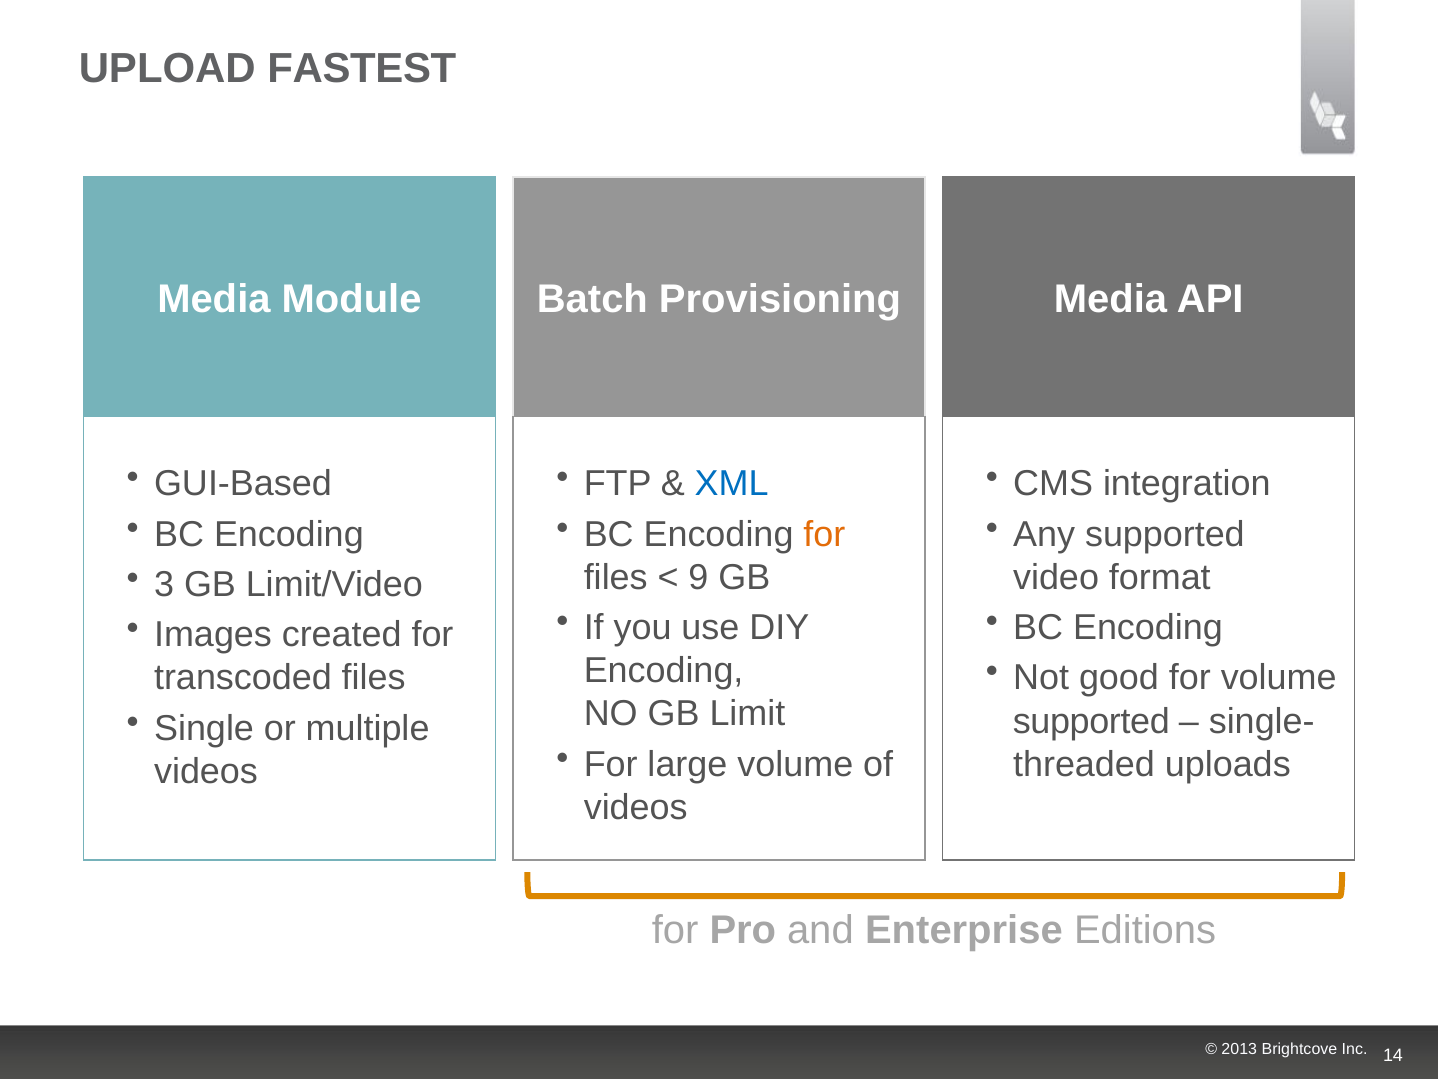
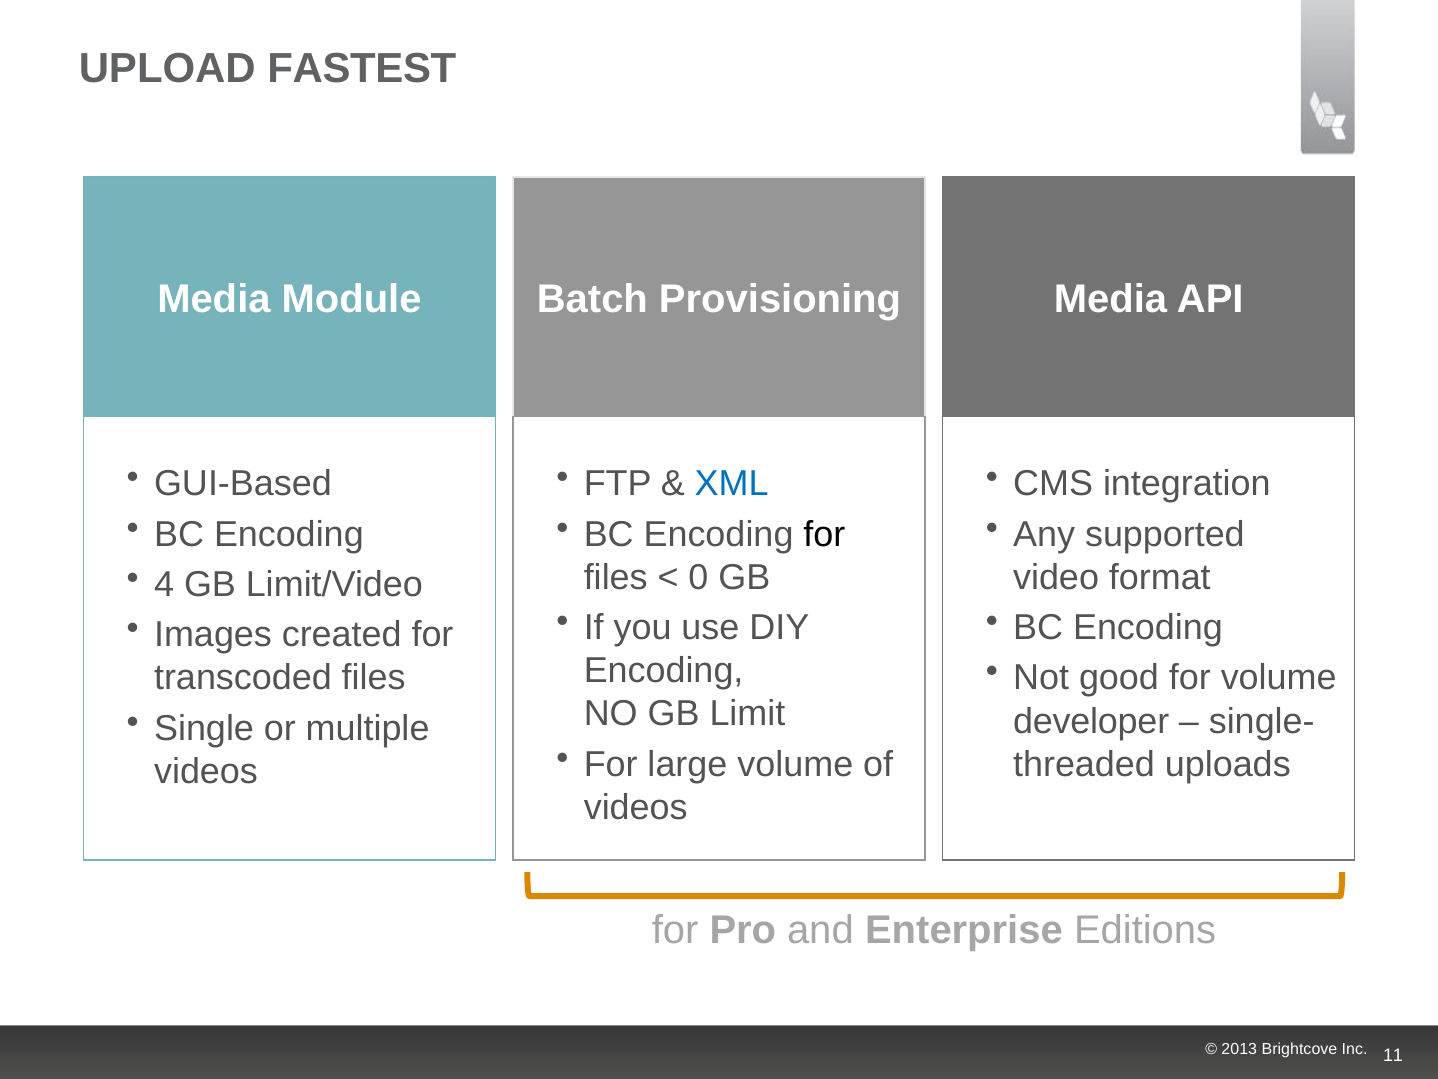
for at (824, 534) colour: orange -> black
9: 9 -> 0
3: 3 -> 4
supported at (1091, 721): supported -> developer
14: 14 -> 11
